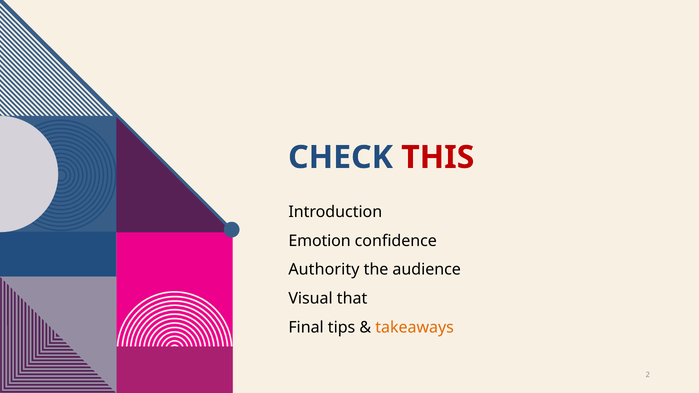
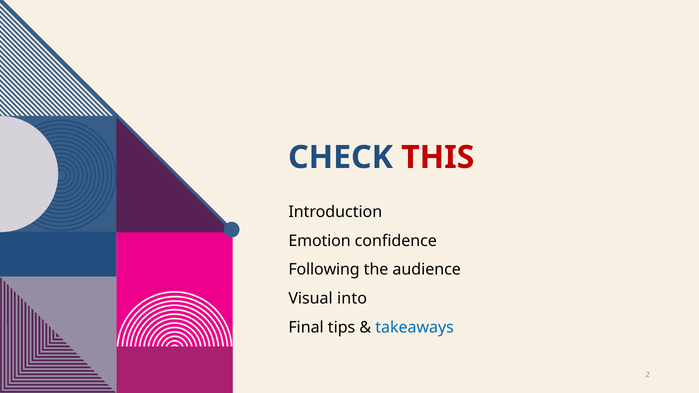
Authority: Authority -> Following
that: that -> into
takeaways colour: orange -> blue
